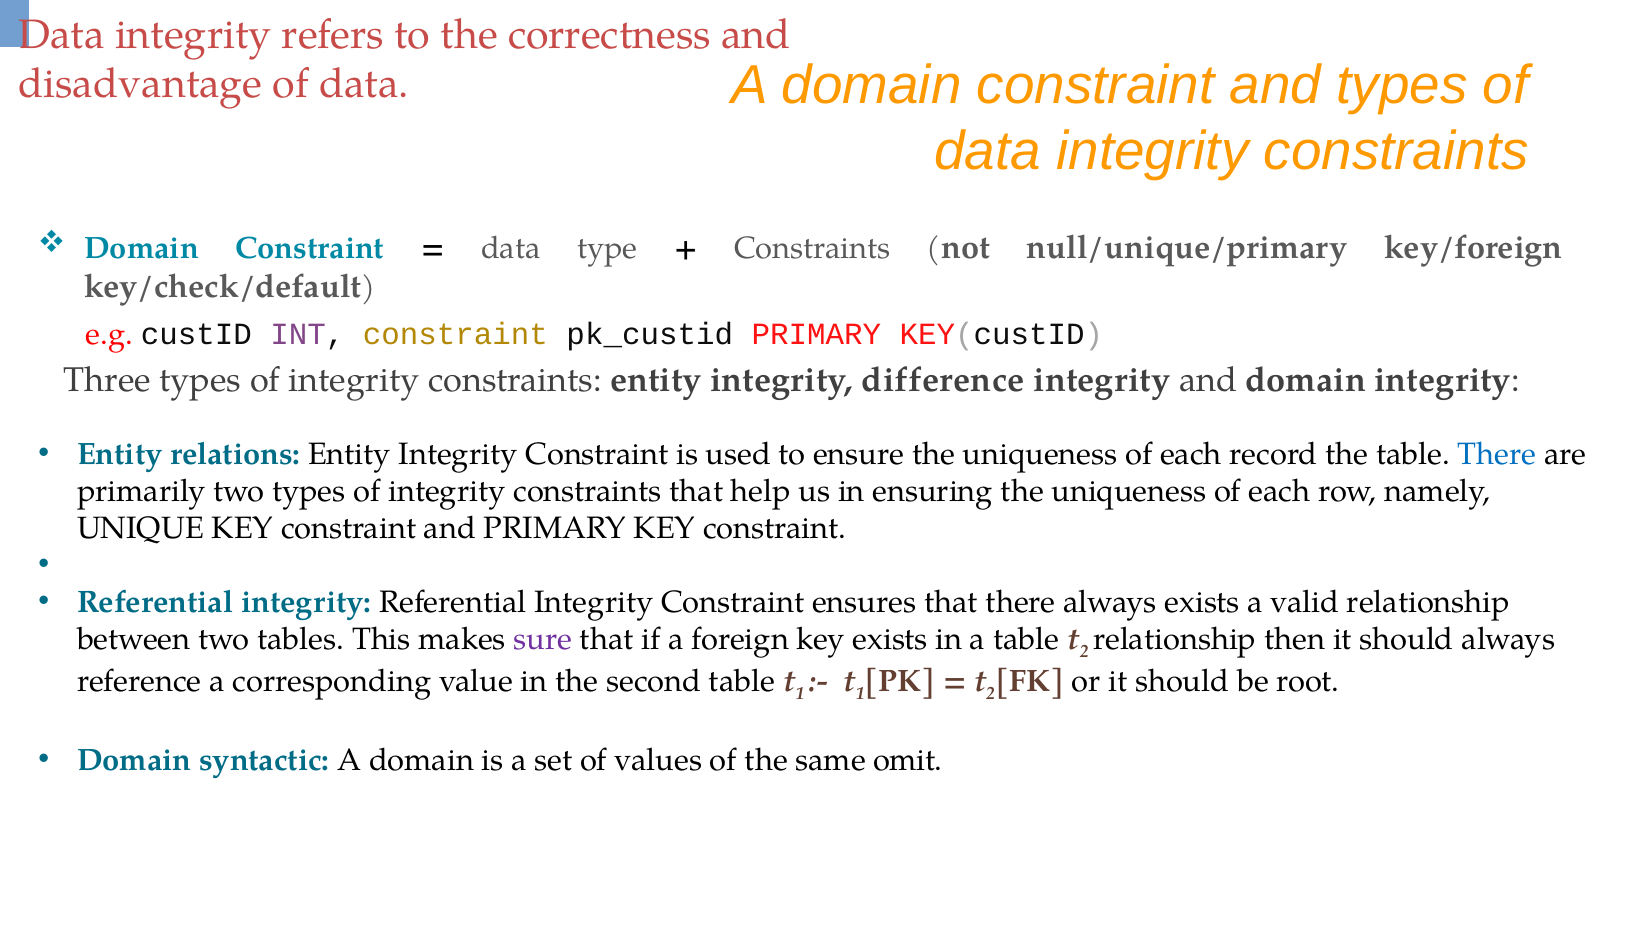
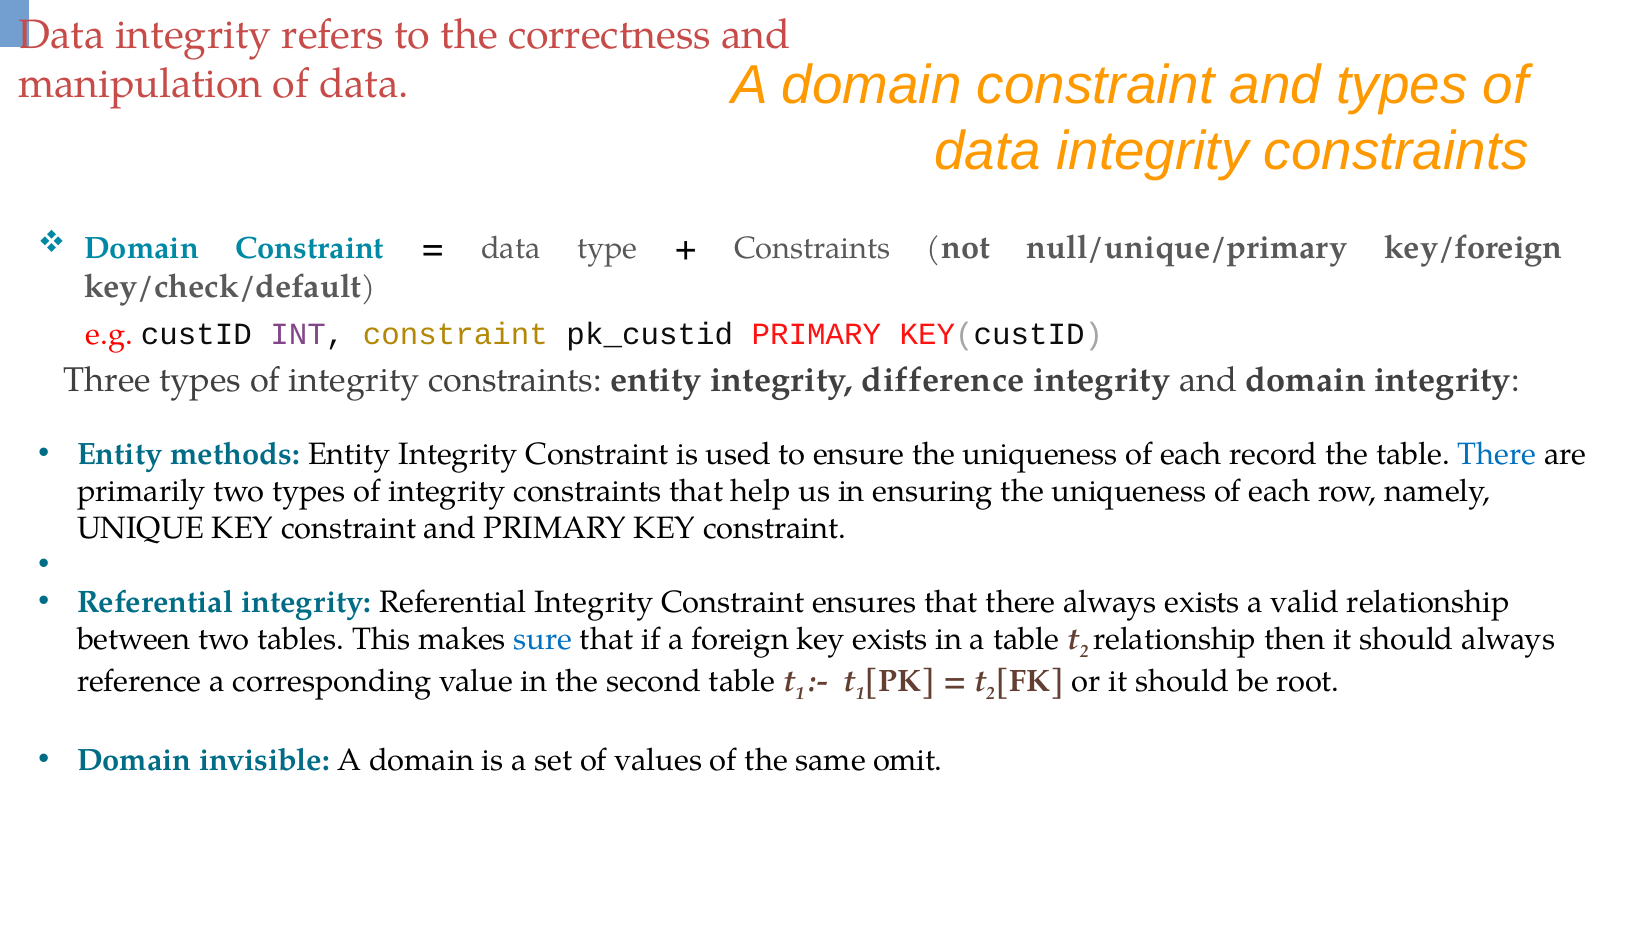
disadvantage: disadvantage -> manipulation
relations: relations -> methods
sure colour: purple -> blue
syntactic: syntactic -> invisible
